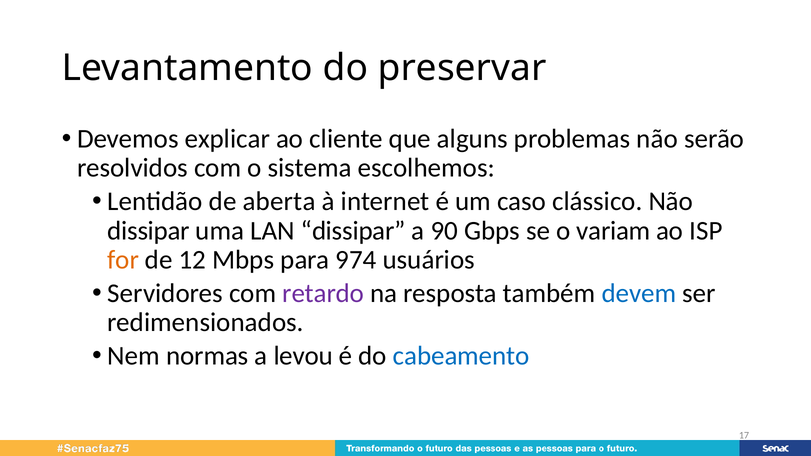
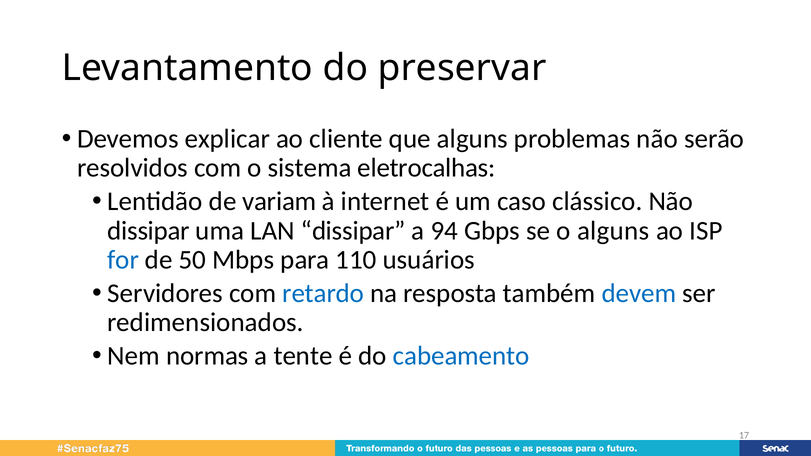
escolhemos: escolhemos -> eletrocalhas
aberta: aberta -> variam
90: 90 -> 94
o variam: variam -> alguns
for colour: orange -> blue
12: 12 -> 50
974: 974 -> 110
retardo colour: purple -> blue
levou: levou -> tente
